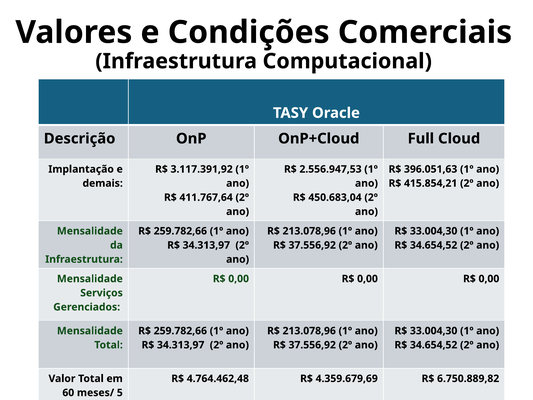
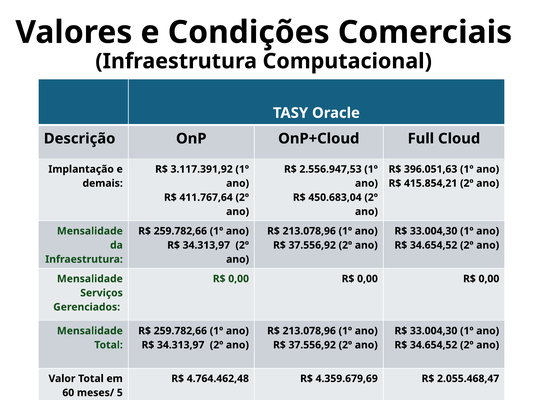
6.750.889,82: 6.750.889,82 -> 2.055.468,47
